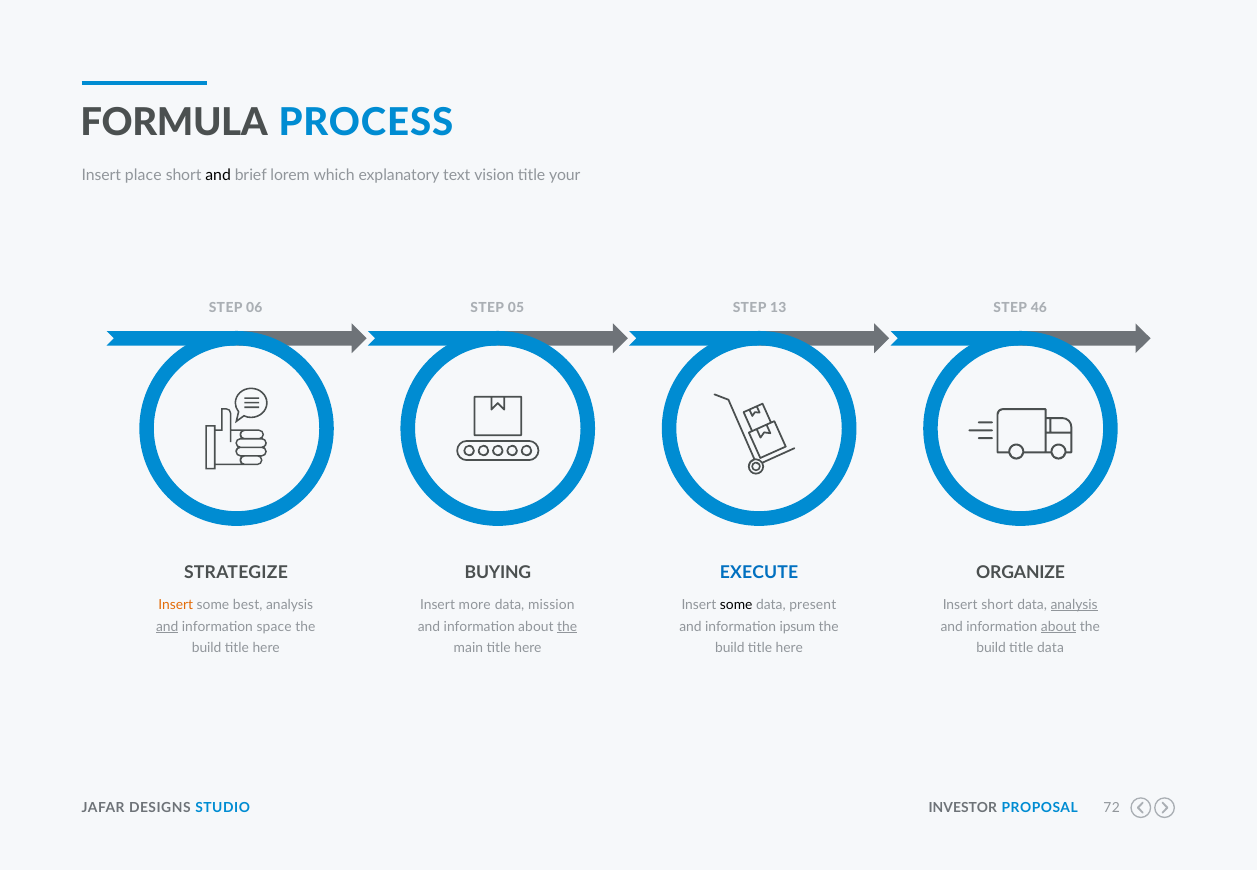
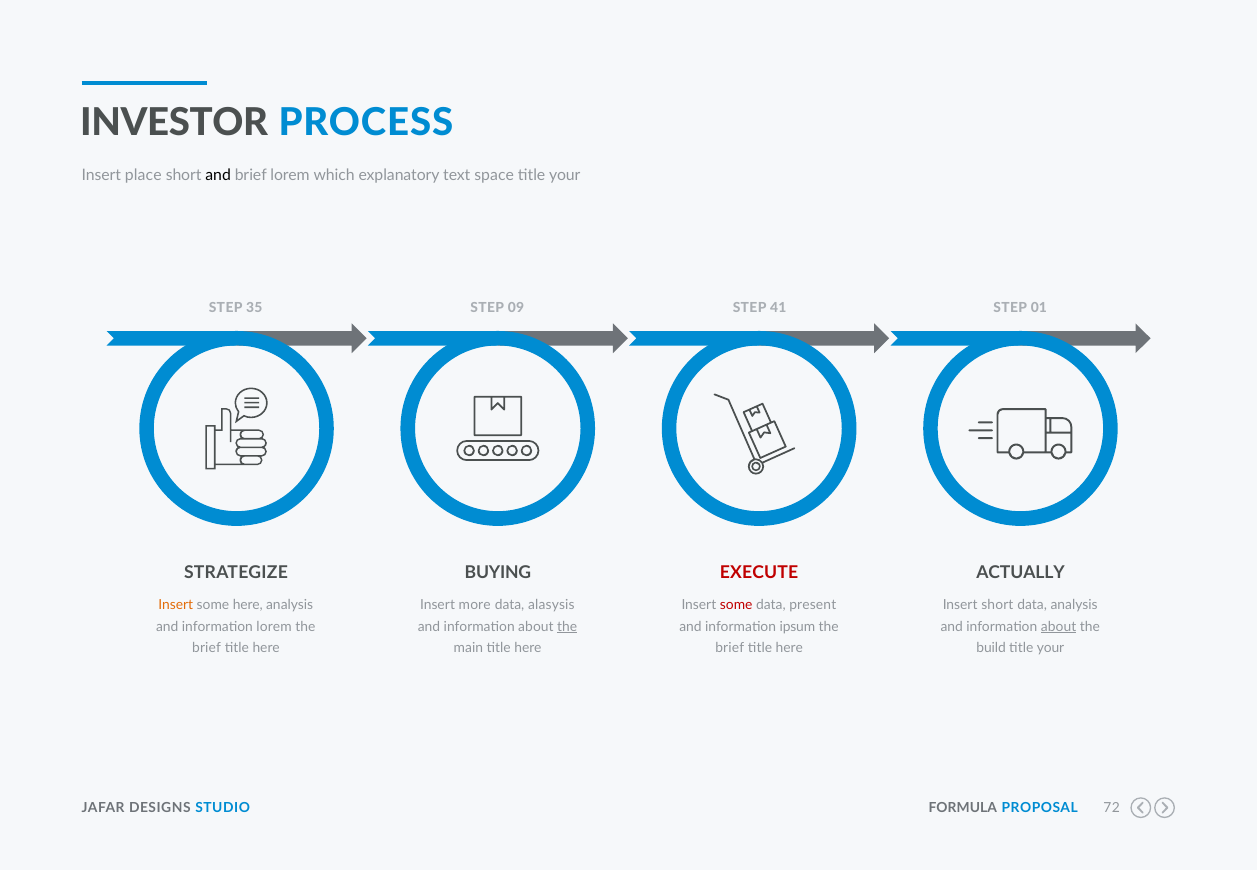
FORMULA: FORMULA -> INVESTOR
vision: vision -> space
06: 06 -> 35
05: 05 -> 09
13: 13 -> 41
46: 46 -> 01
EXECUTE colour: blue -> red
ORGANIZE: ORGANIZE -> ACTUALLY
some best: best -> here
mission: mission -> alasysis
some at (736, 605) colour: black -> red
analysis at (1074, 605) underline: present -> none
and at (167, 627) underline: present -> none
information space: space -> lorem
build at (207, 648): build -> brief
build at (730, 648): build -> brief
data at (1050, 648): data -> your
INVESTOR: INVESTOR -> FORMULA
